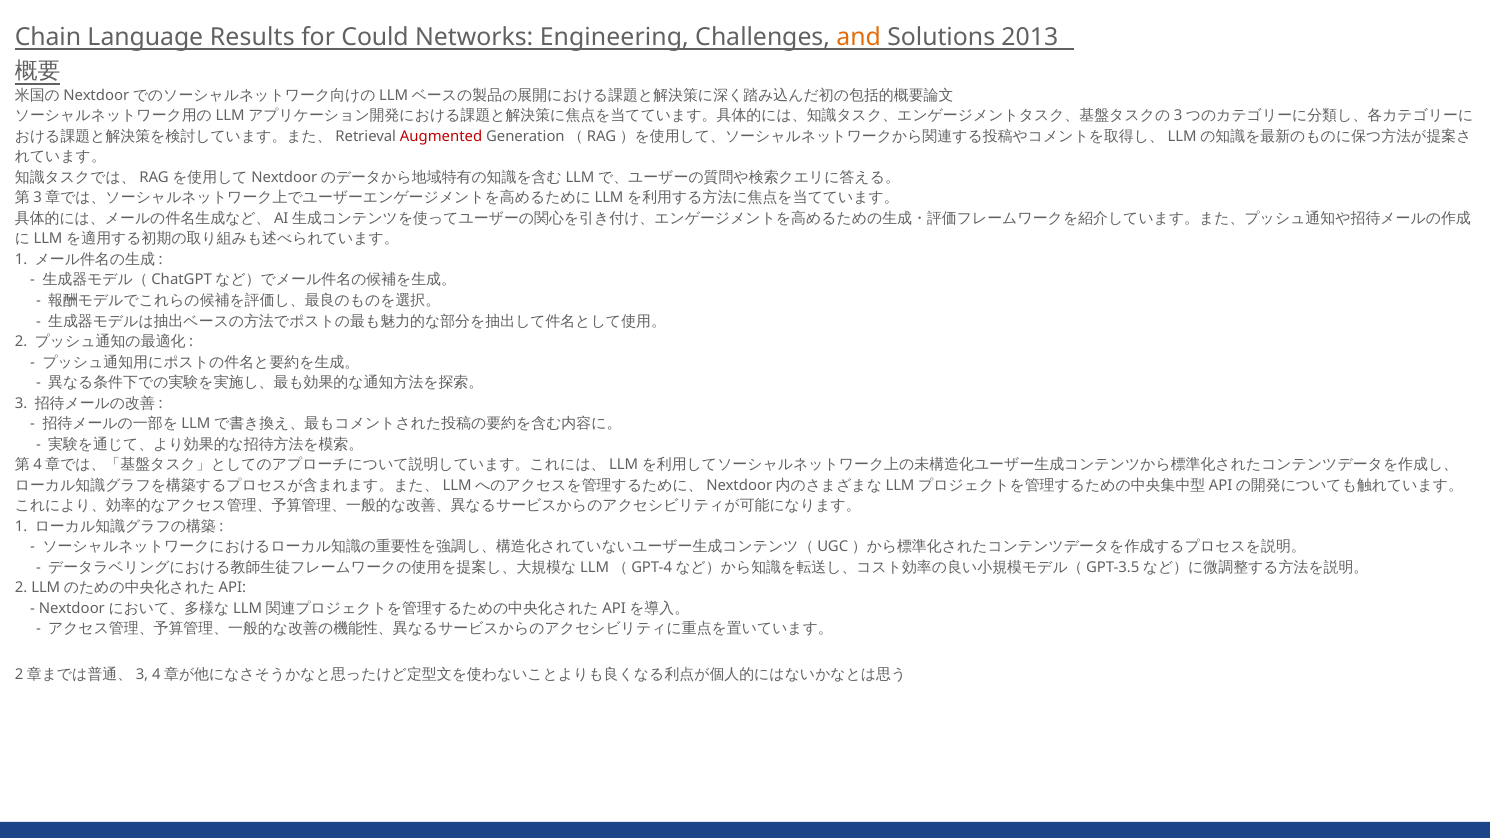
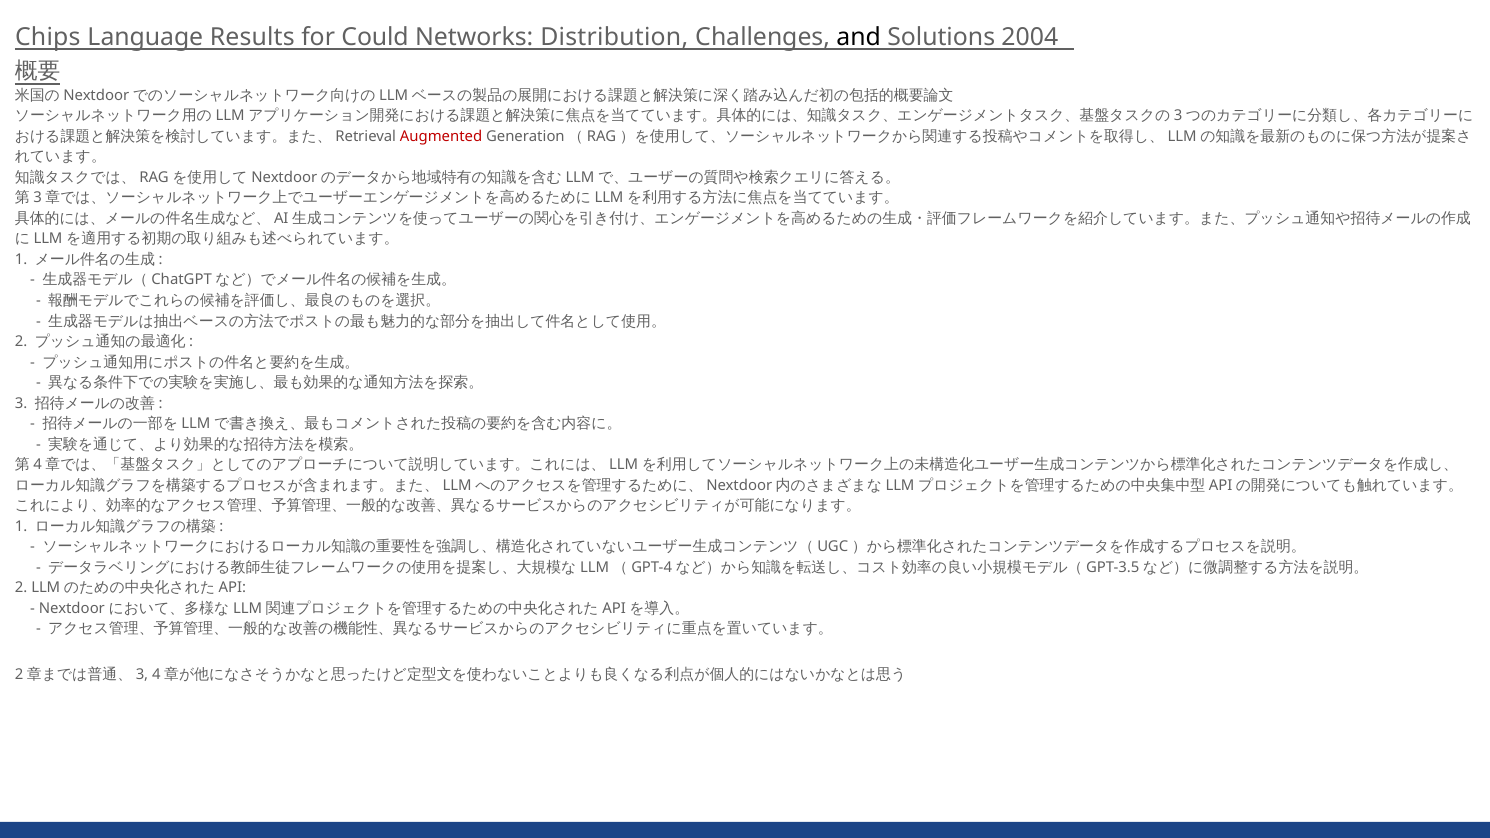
Chain: Chain -> Chips
Engineering: Engineering -> Distribution
and colour: orange -> black
2013: 2013 -> 2004
